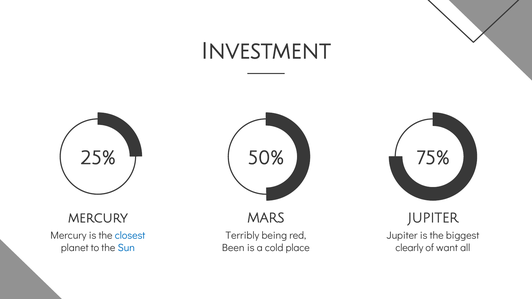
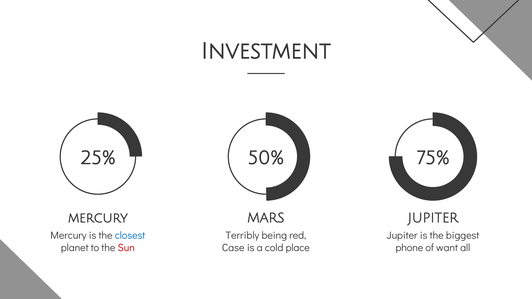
Sun colour: blue -> red
Been: Been -> Case
clearly: clearly -> phone
